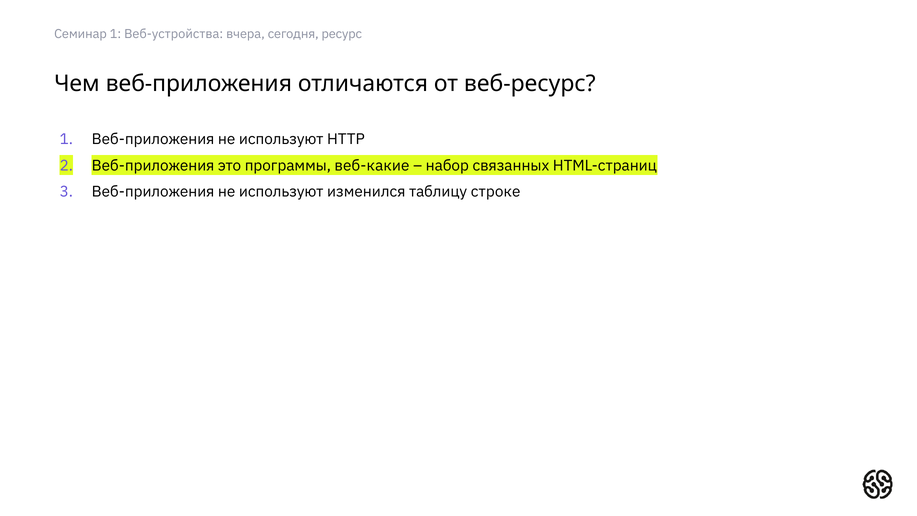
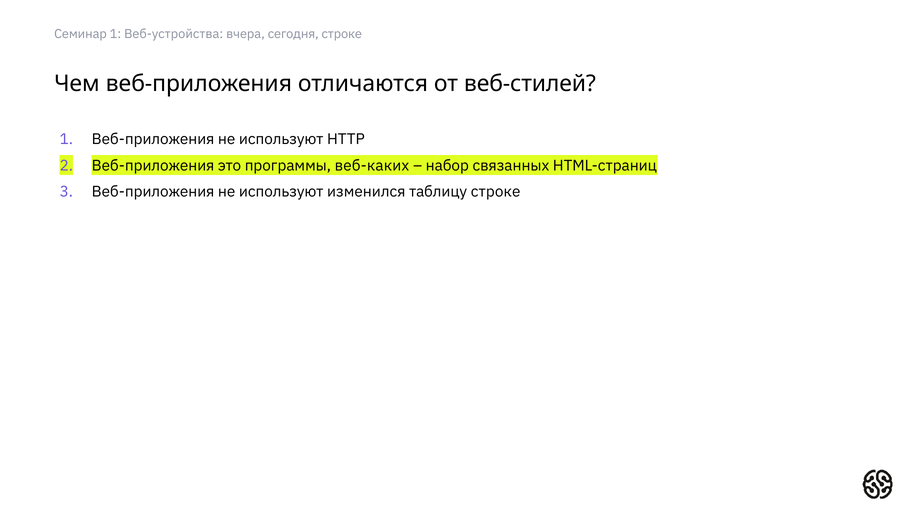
сегодня ресурс: ресурс -> строке
веб-ресурс: веб-ресурс -> веб-стилей
веб-какие: веб-какие -> веб-каких
